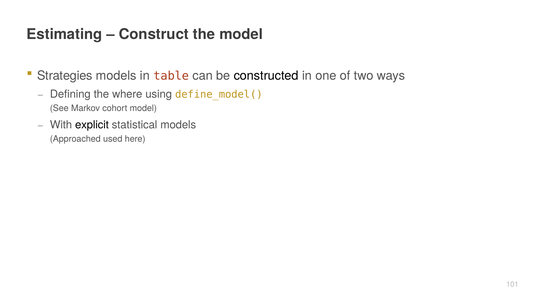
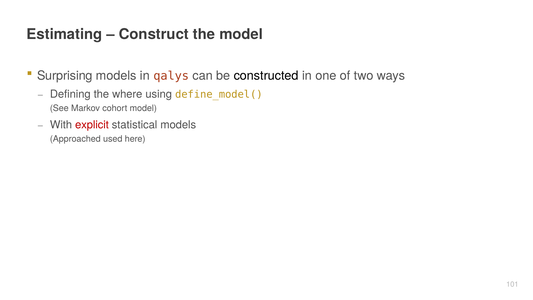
Strategies: Strategies -> Surprising
table: table -> qalys
explicit colour: black -> red
